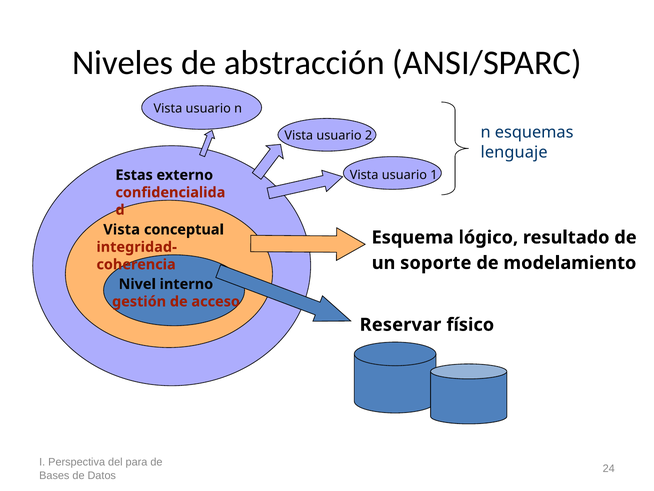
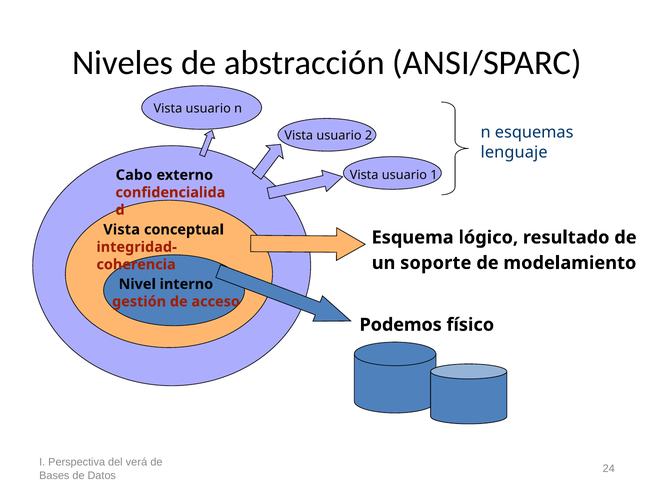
Estas: Estas -> Cabo
Reservar: Reservar -> Podemos
para: para -> verá
